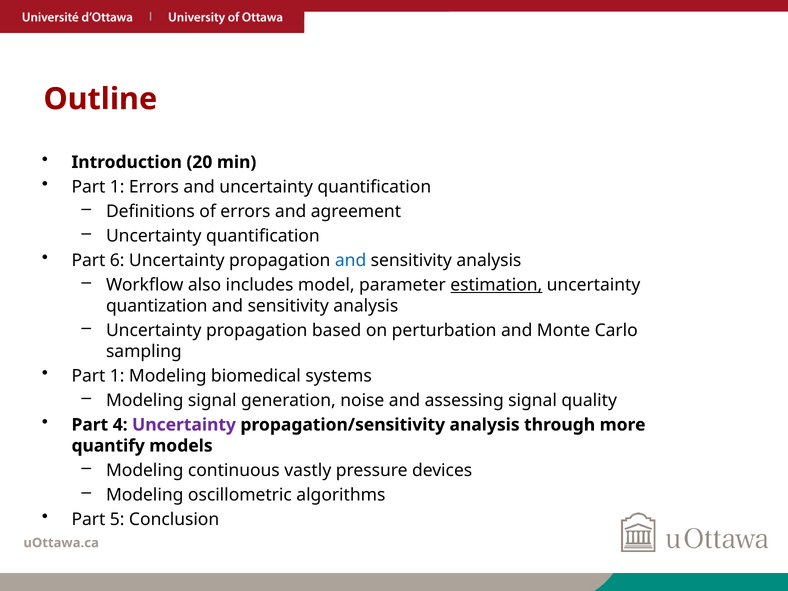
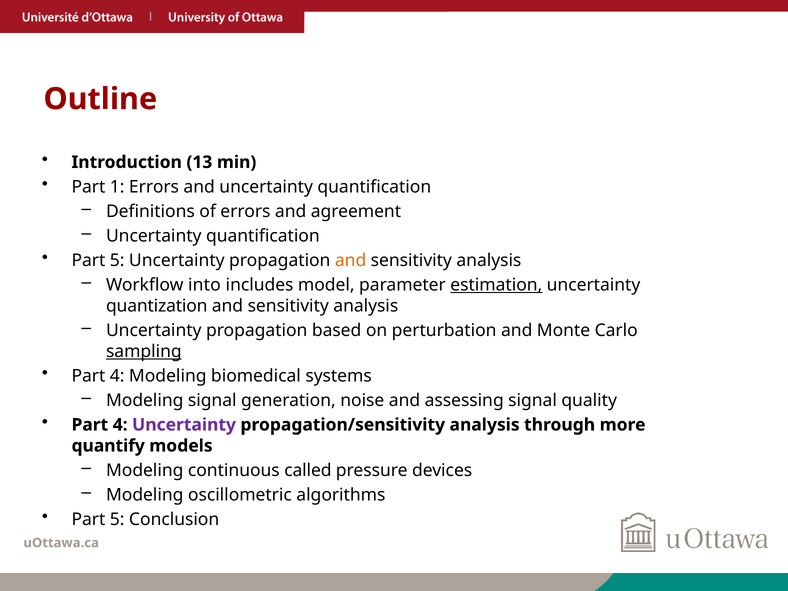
20: 20 -> 13
6 at (117, 260): 6 -> 5
and at (351, 260) colour: blue -> orange
also: also -> into
sampling underline: none -> present
1 at (117, 376): 1 -> 4
vastly: vastly -> called
